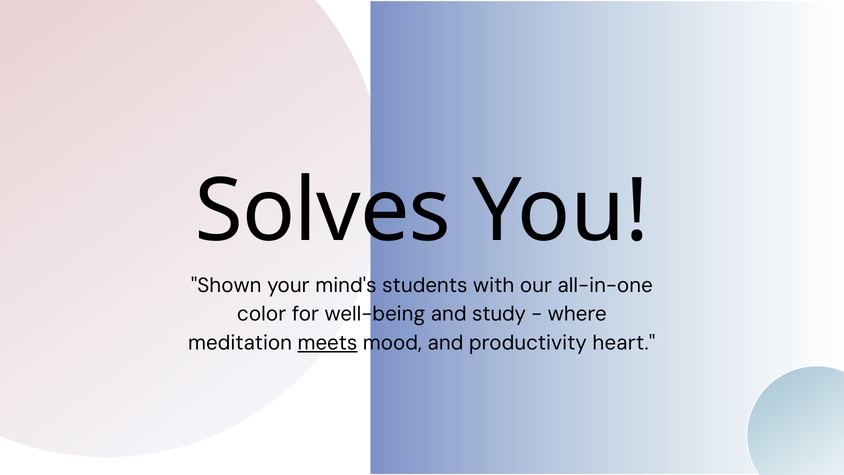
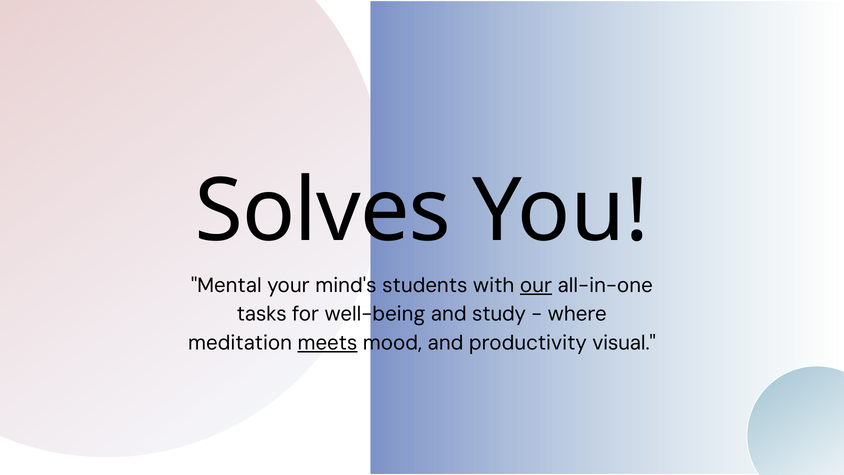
Shown: Shown -> Mental
our underline: none -> present
color: color -> tasks
heart: heart -> visual
